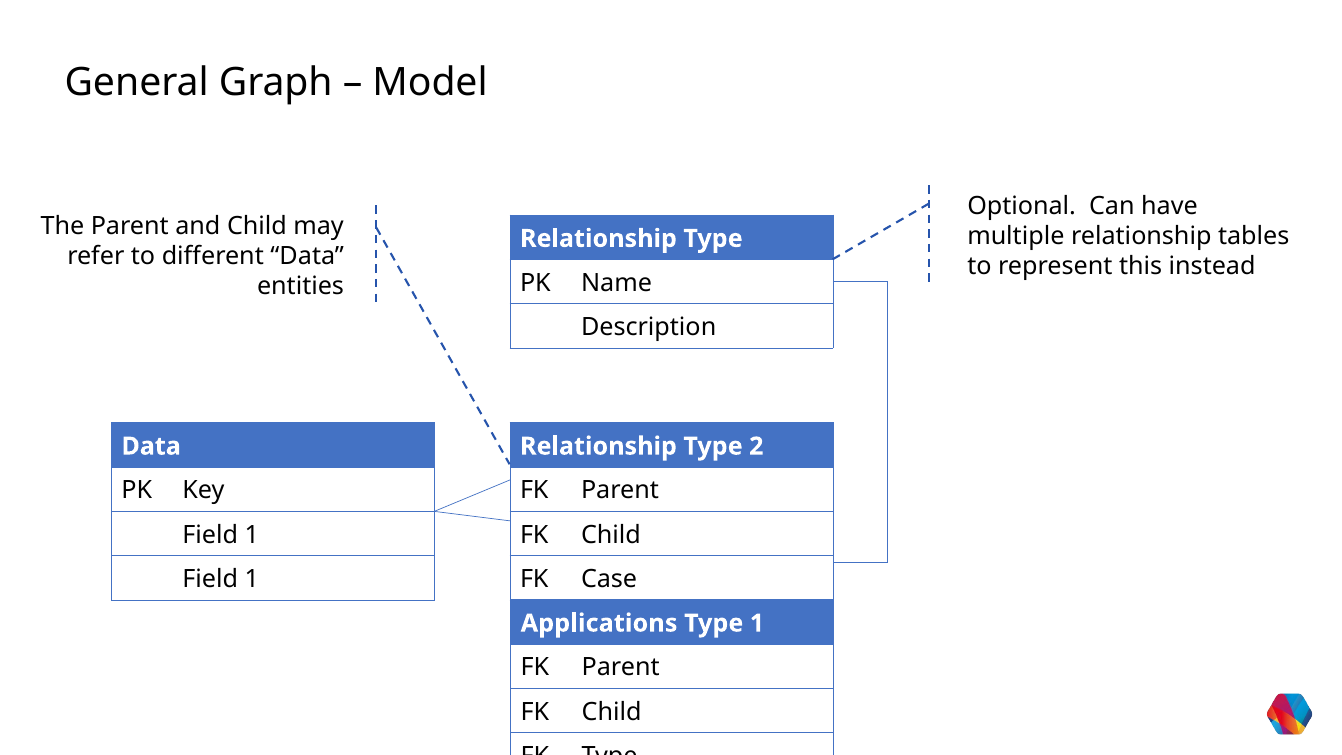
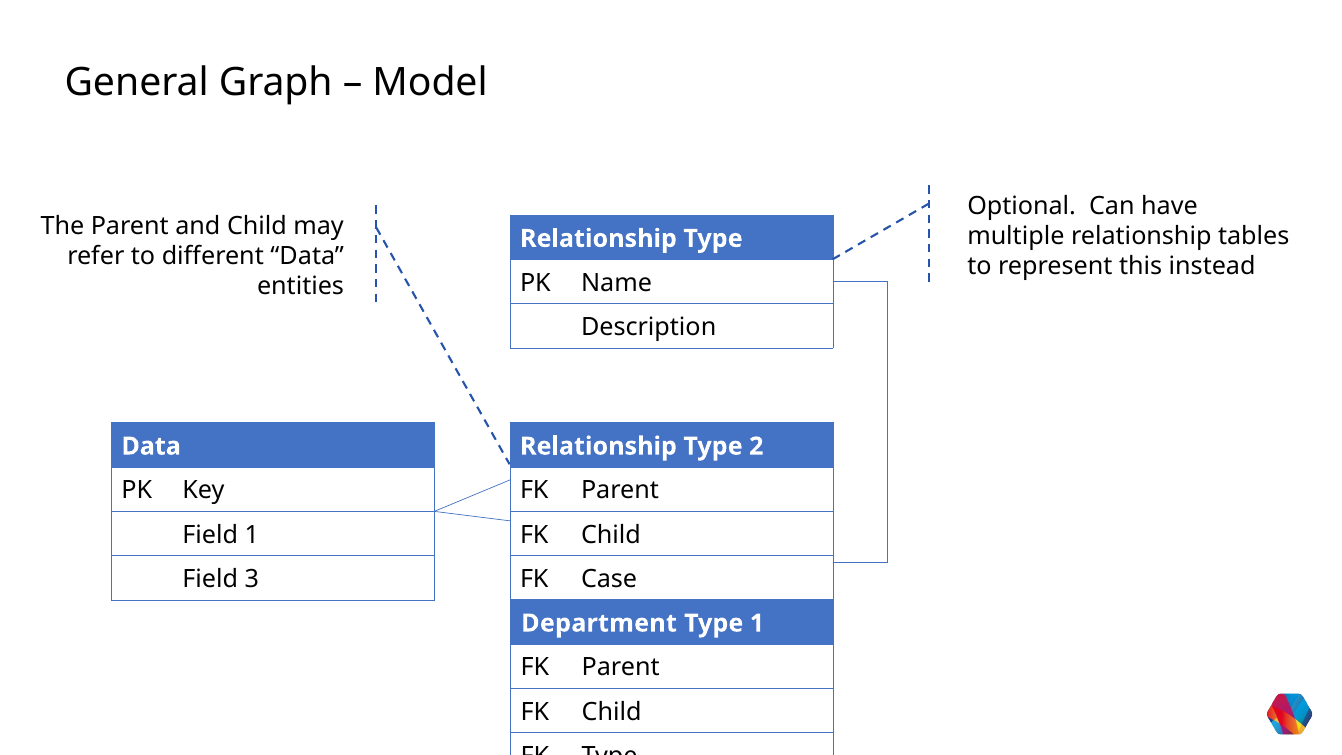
1 at (252, 579): 1 -> 3
Applications: Applications -> Department
